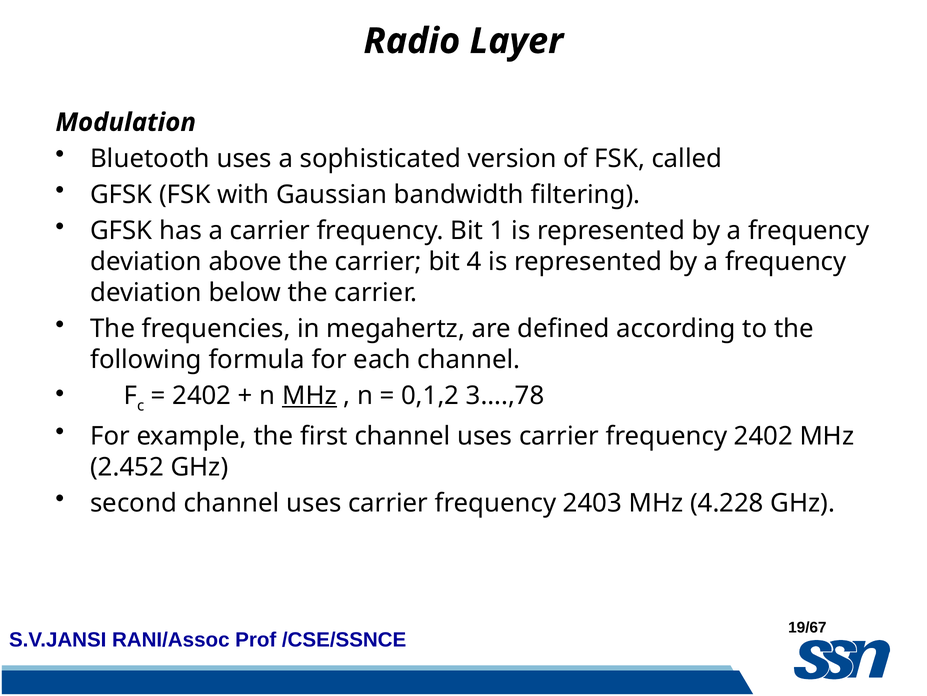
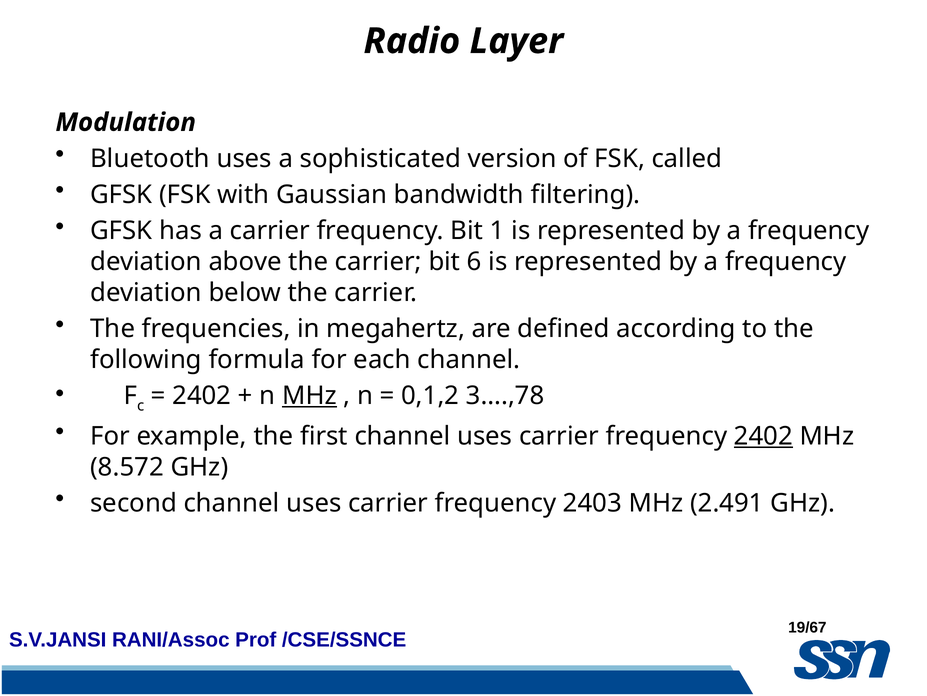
4: 4 -> 6
2402 at (763, 436) underline: none -> present
2.452: 2.452 -> 8.572
4.228: 4.228 -> 2.491
